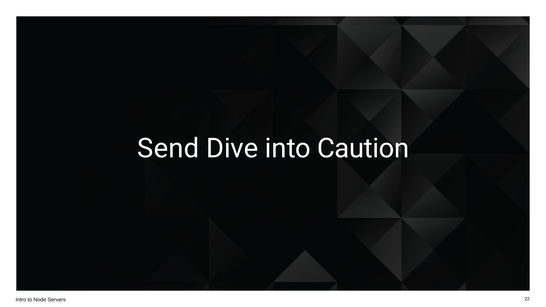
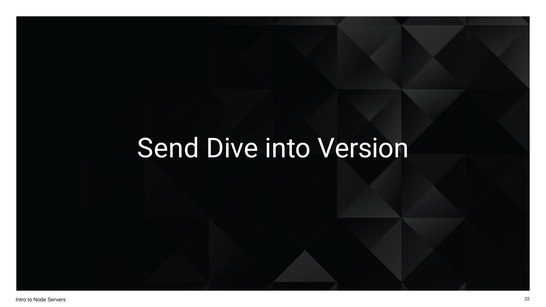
Caution: Caution -> Version
